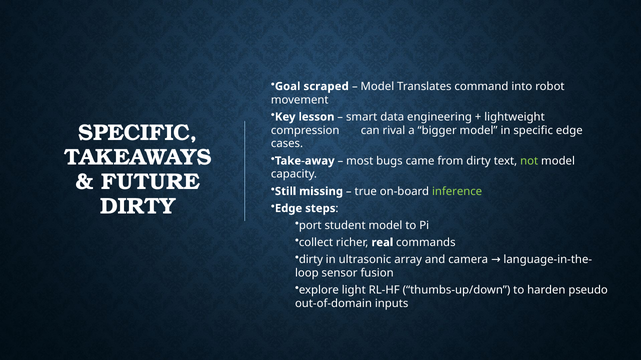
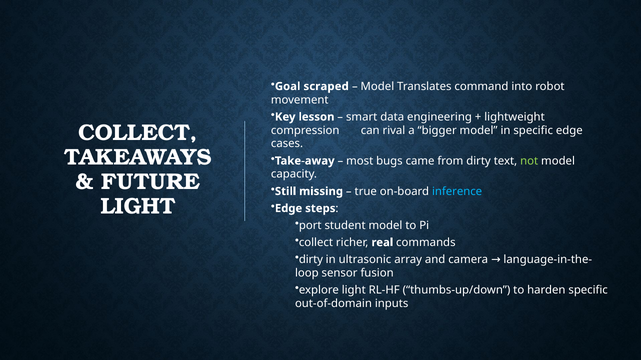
SPECIFIC at (138, 133): SPECIFIC -> COLLECT
inference colour: light green -> light blue
DIRTY at (138, 207): DIRTY -> LIGHT
harden pseudo: pseudo -> specific
